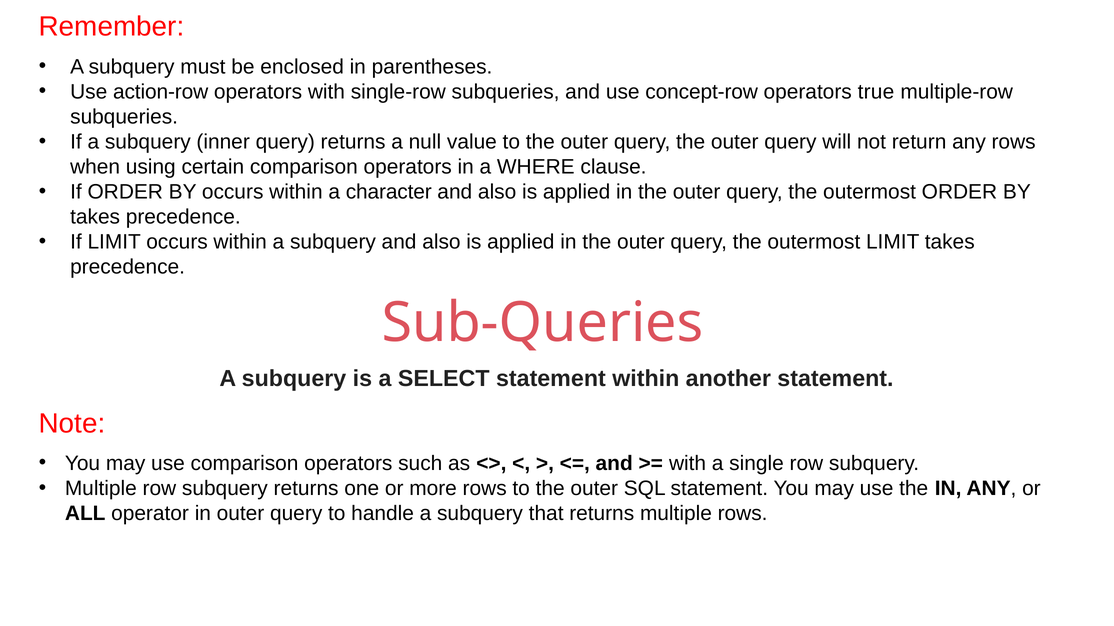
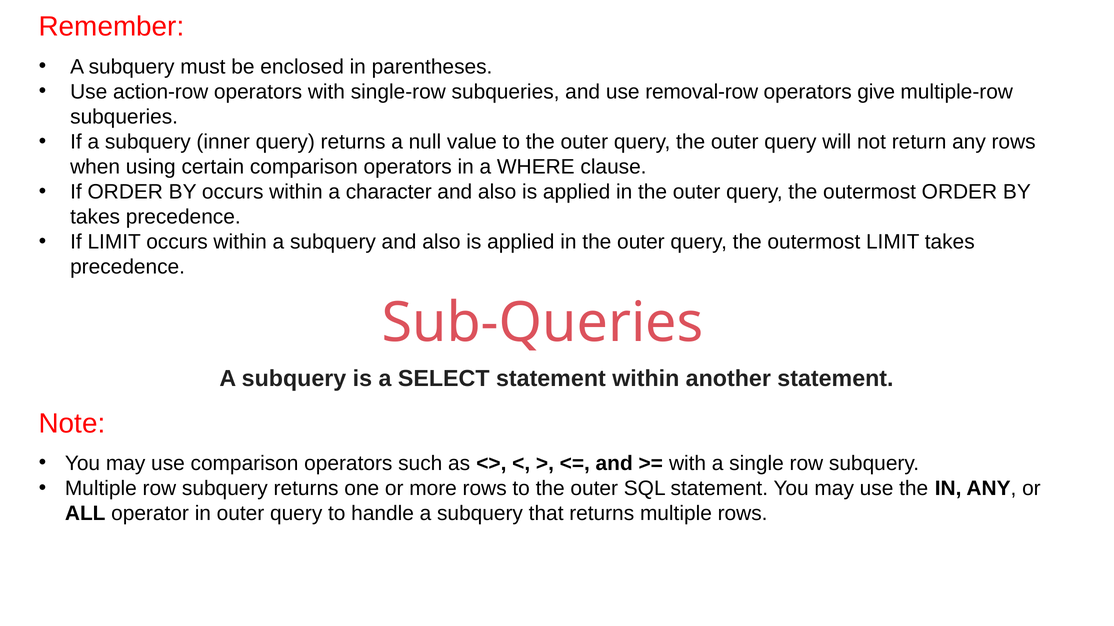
concept-row: concept-row -> removal-row
true: true -> give
